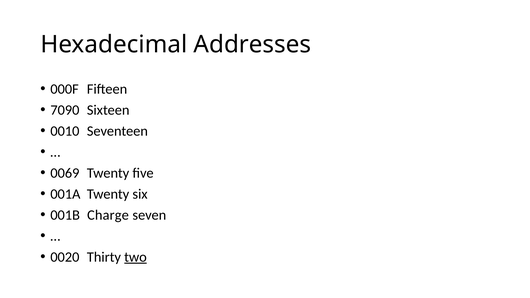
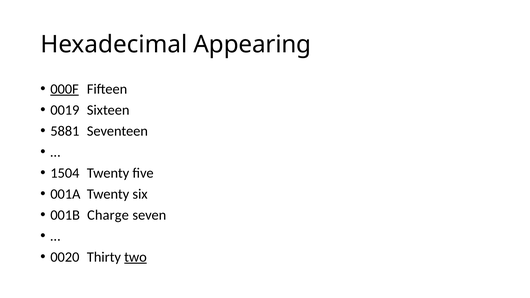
Addresses: Addresses -> Appearing
000F underline: none -> present
7090: 7090 -> 0019
0010: 0010 -> 5881
0069: 0069 -> 1504
